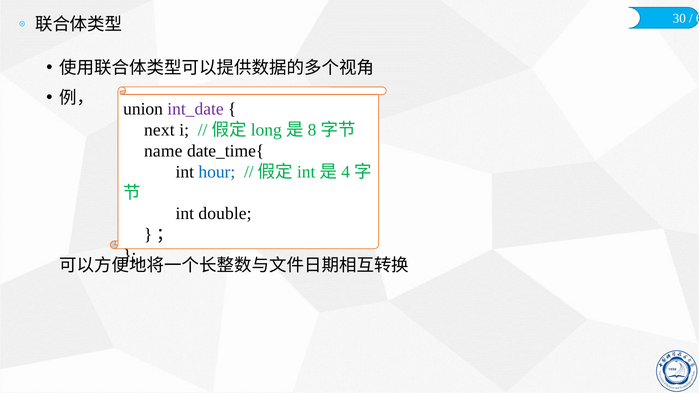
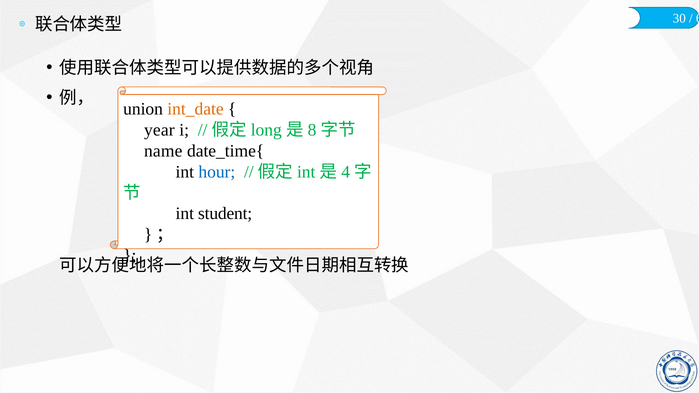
int_date colour: purple -> orange
next: next -> year
double: double -> student
